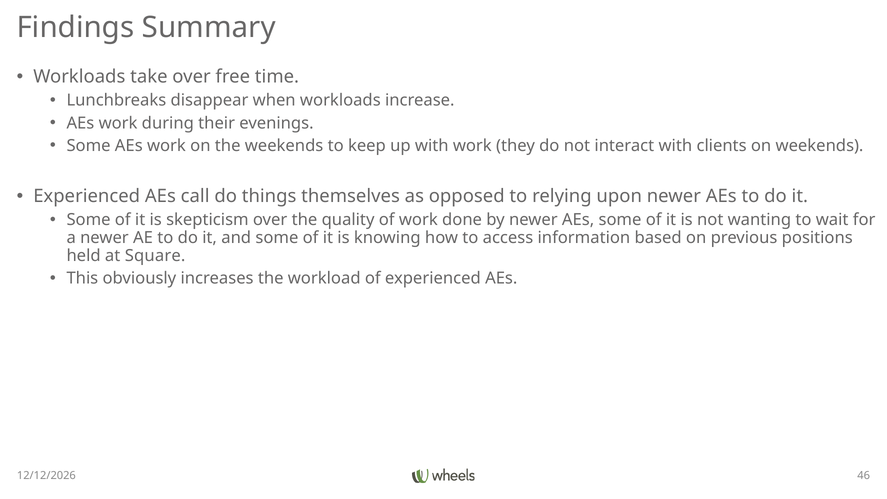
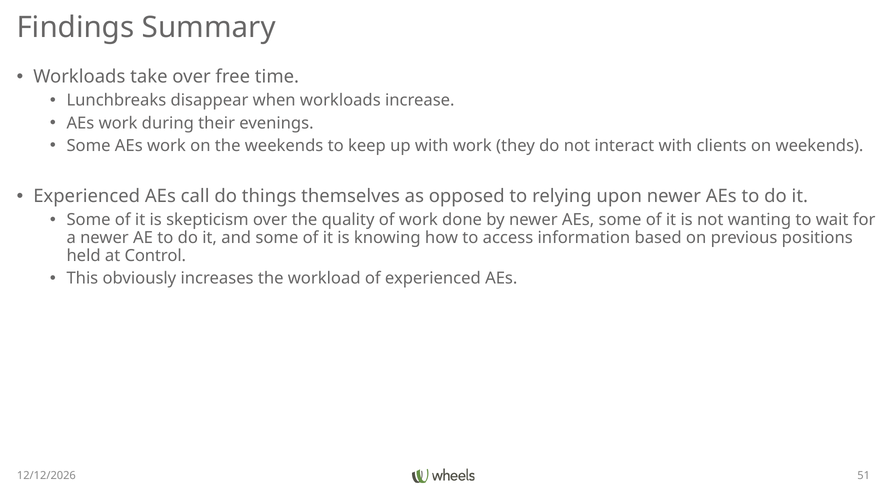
Square: Square -> Control
46: 46 -> 51
